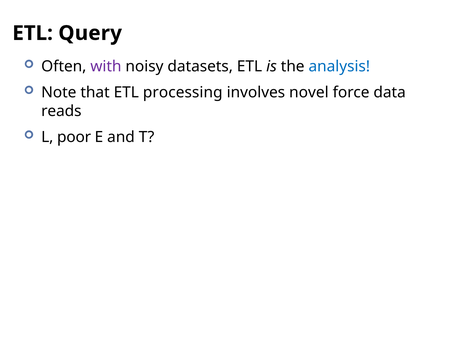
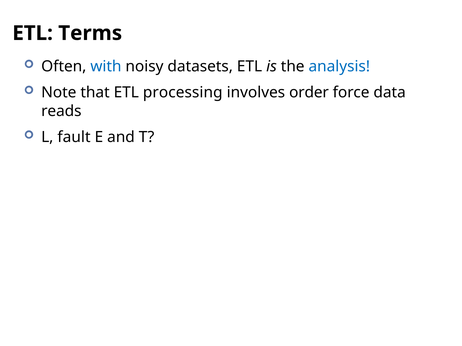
Query: Query -> Terms
with colour: purple -> blue
novel: novel -> order
poor: poor -> fault
